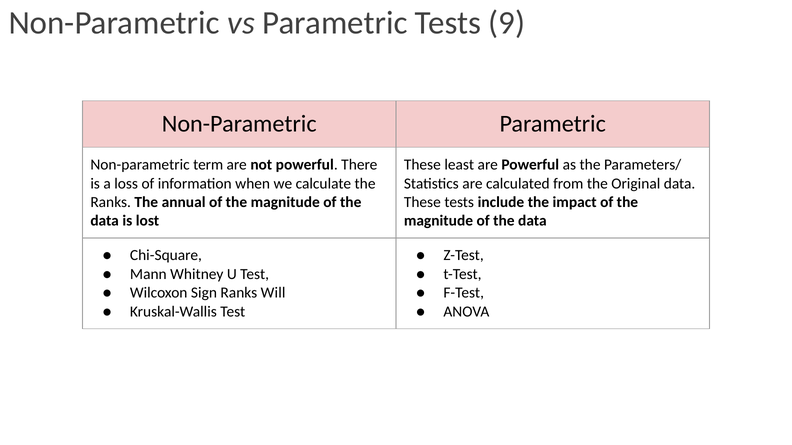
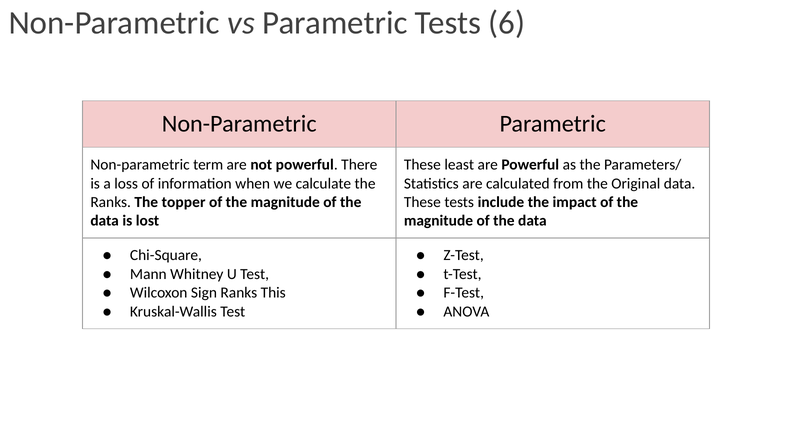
9: 9 -> 6
annual: annual -> topper
Will: Will -> This
